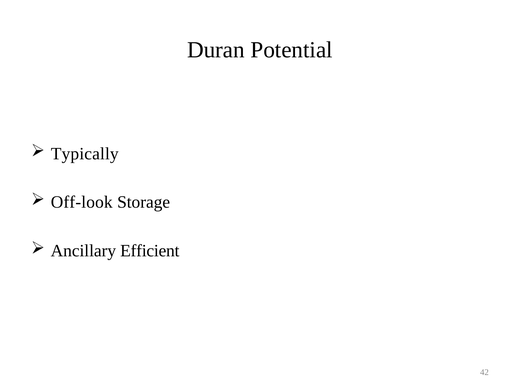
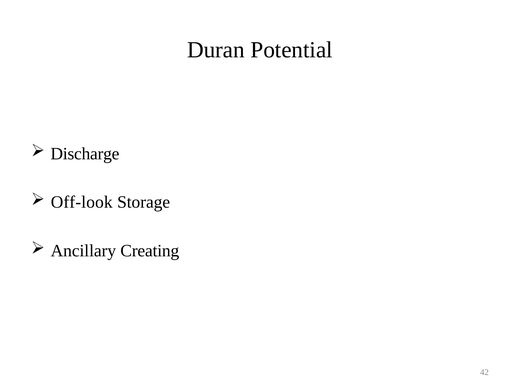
Typically: Typically -> Discharge
Efficient: Efficient -> Creating
